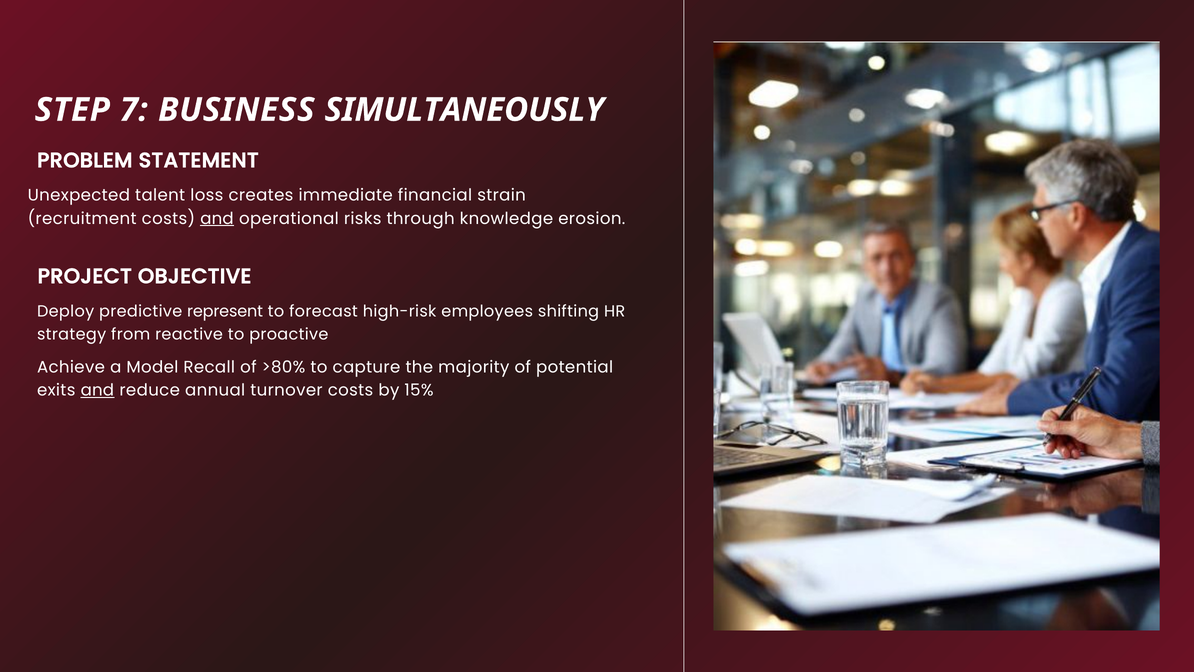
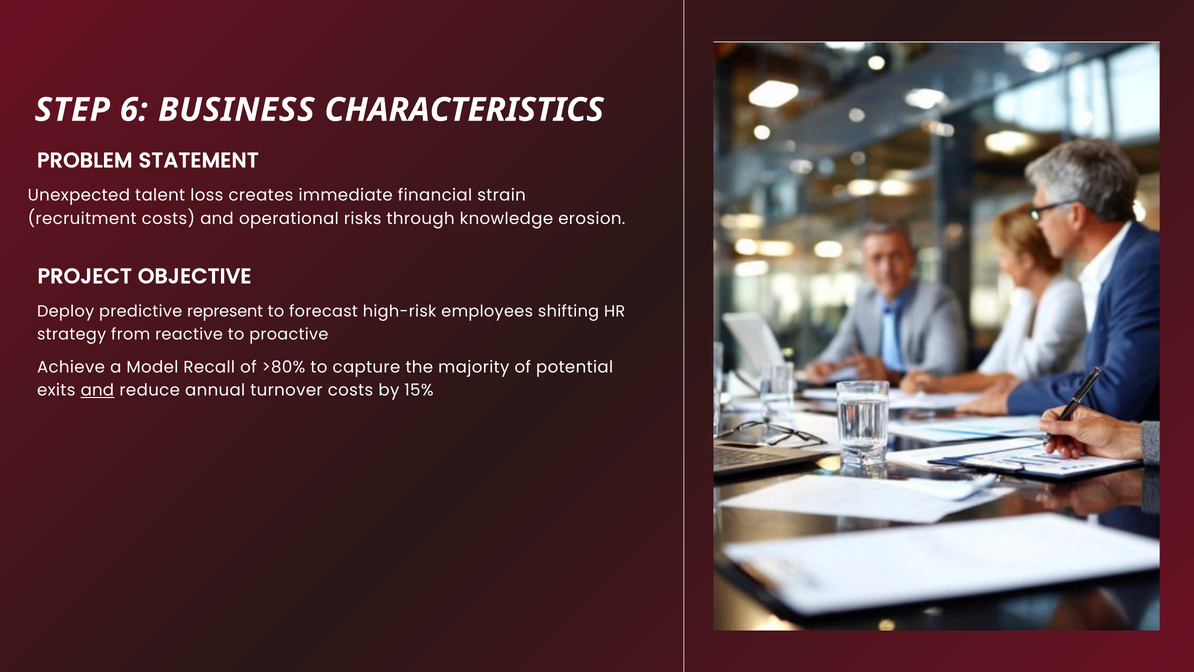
7: 7 -> 6
SIMULTANEOUSLY: SIMULTANEOUSLY -> CHARACTERISTICS
and at (217, 218) underline: present -> none
